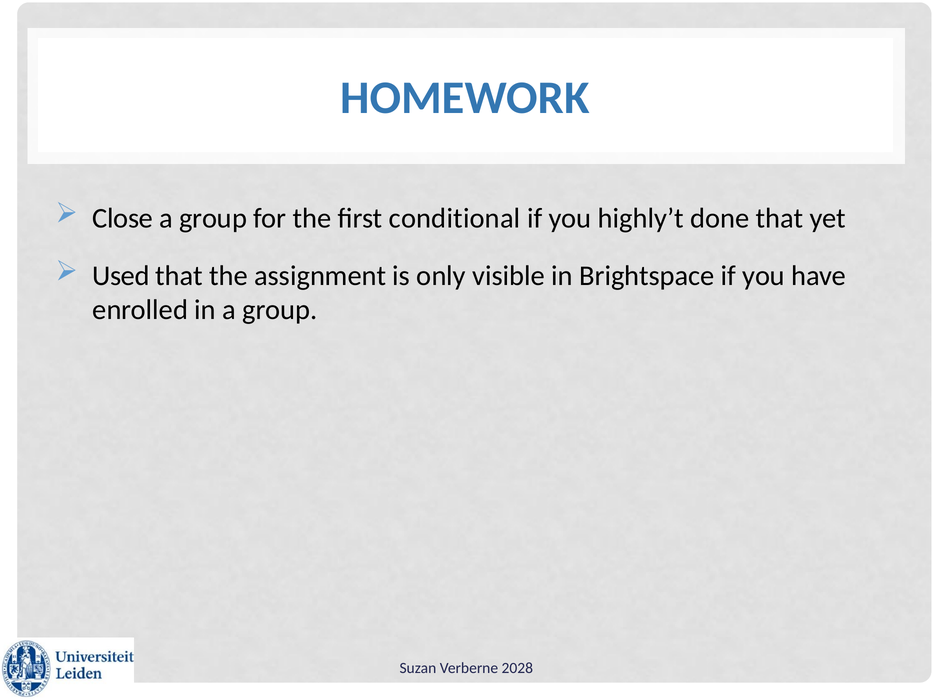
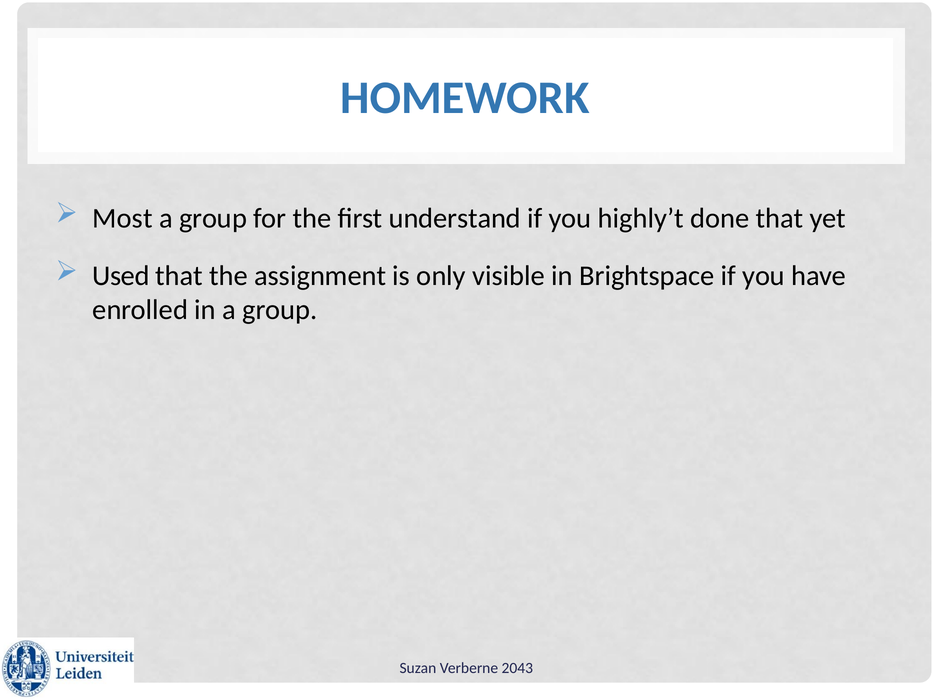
Close: Close -> Most
conditional: conditional -> understand
2028: 2028 -> 2043
